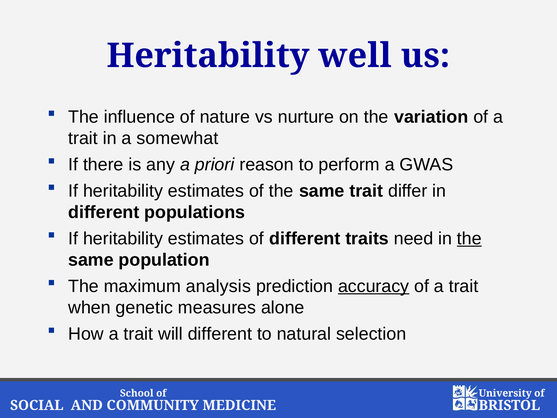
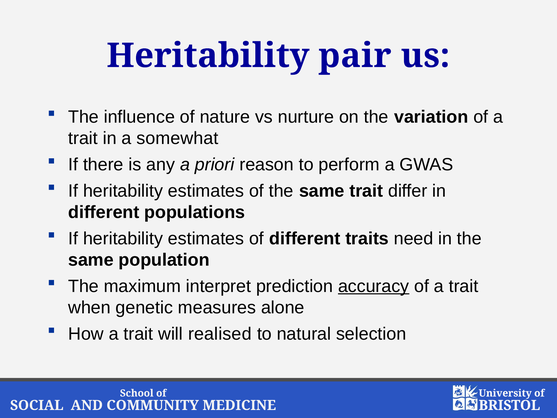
well: well -> pair
the at (469, 238) underline: present -> none
analysis: analysis -> interpret
will different: different -> realised
